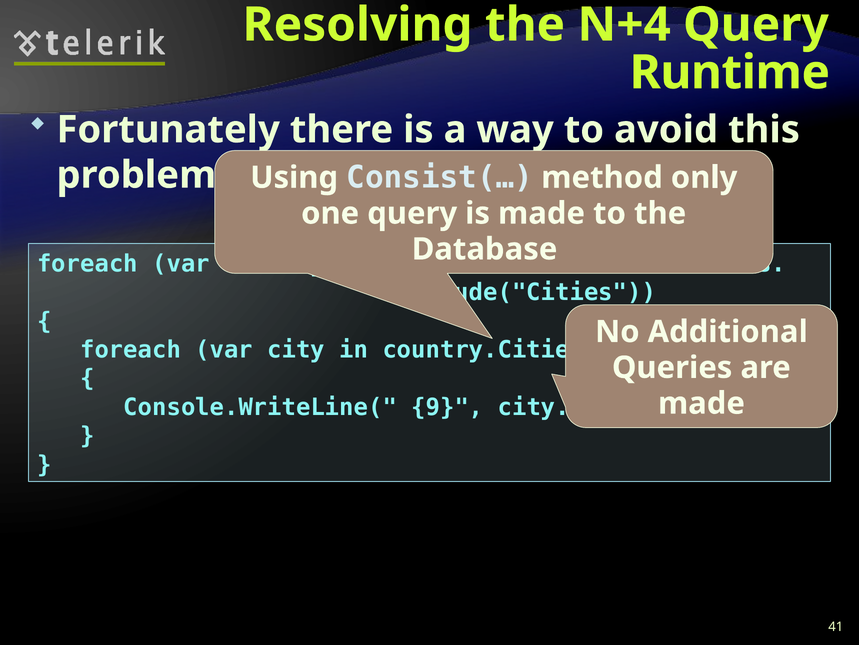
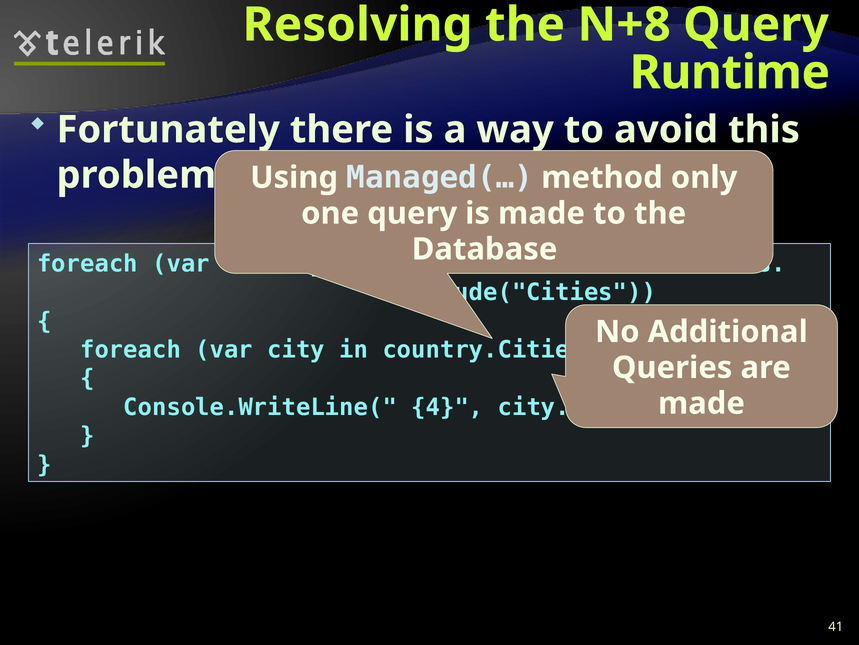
N+4: N+4 -> N+8
Consist(…: Consist(… -> Managed(…
9: 9 -> 4
